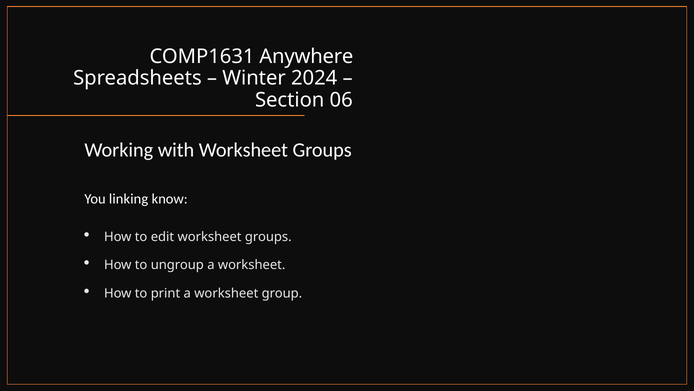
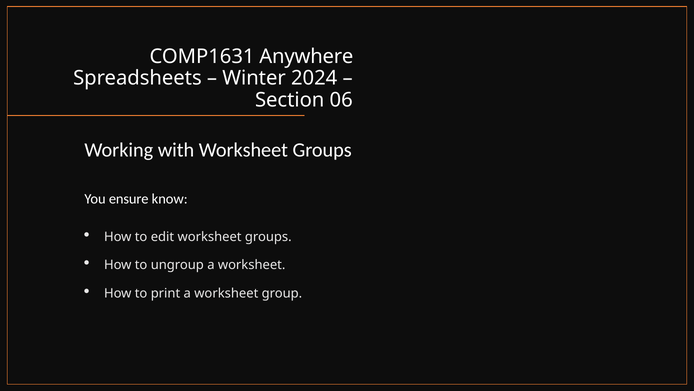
linking: linking -> ensure
